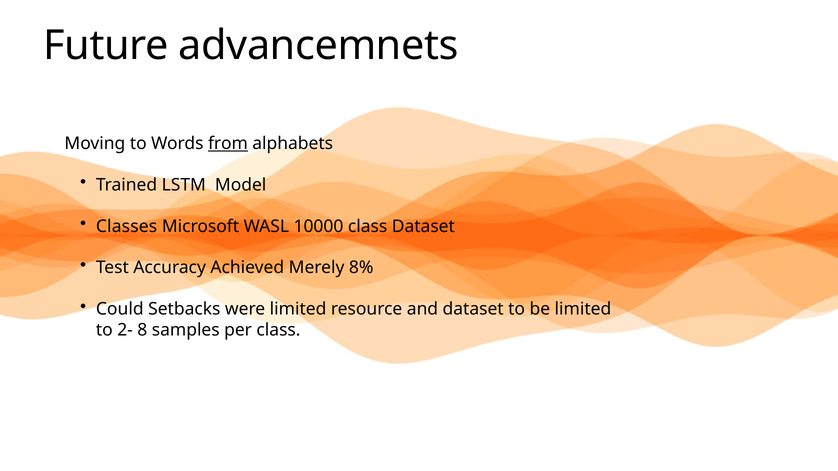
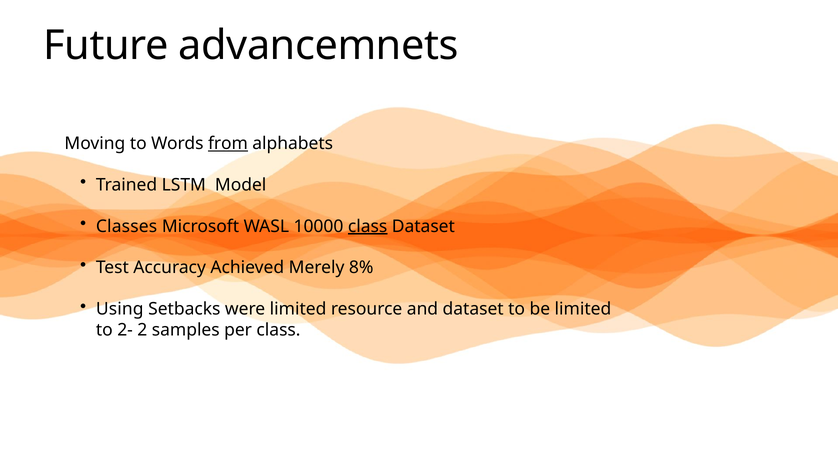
class at (368, 226) underline: none -> present
Could: Could -> Using
8: 8 -> 2
